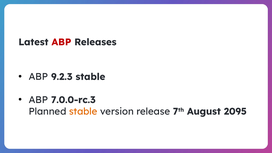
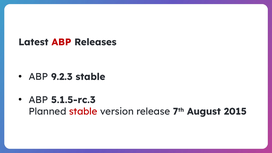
7.0.0-rc.3: 7.0.0-rc.3 -> 5.1.5-rc.3
stable at (83, 111) colour: orange -> red
2095: 2095 -> 2015
